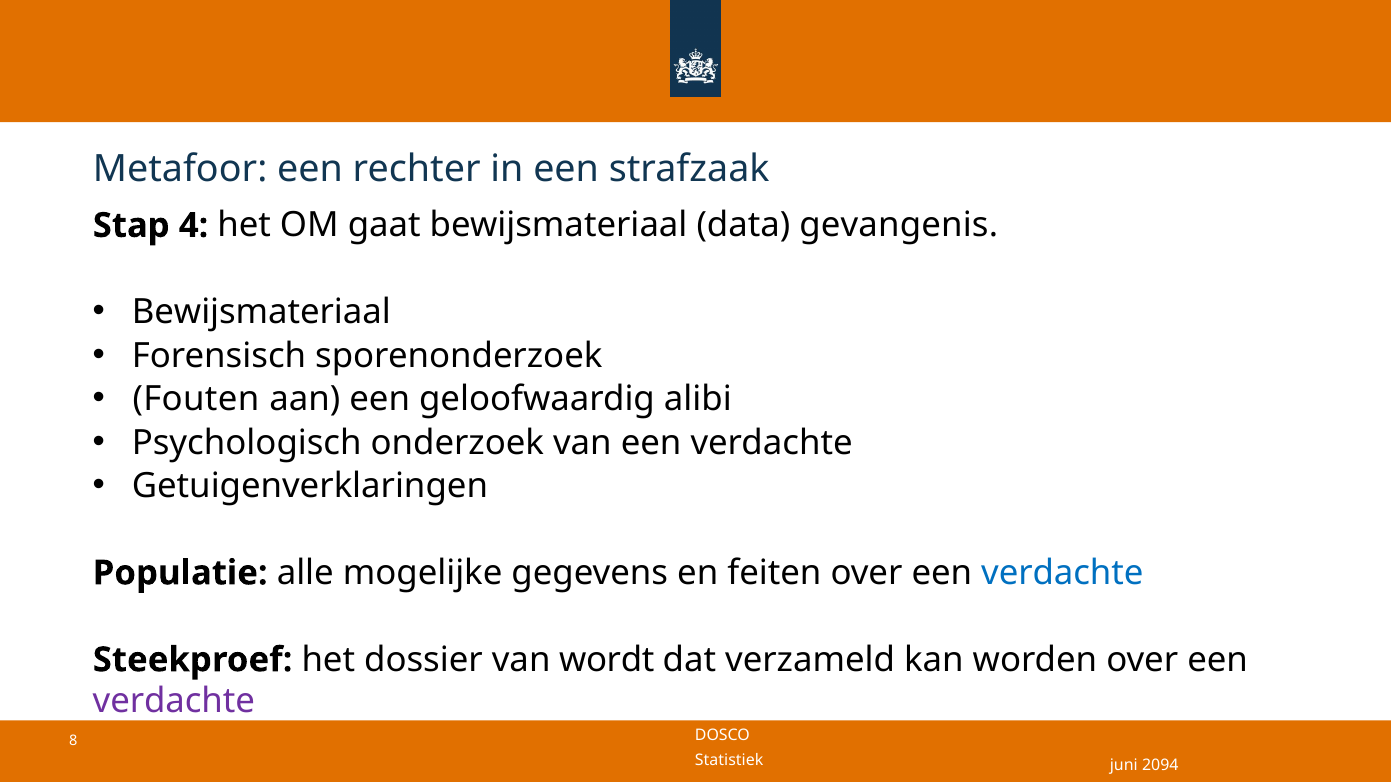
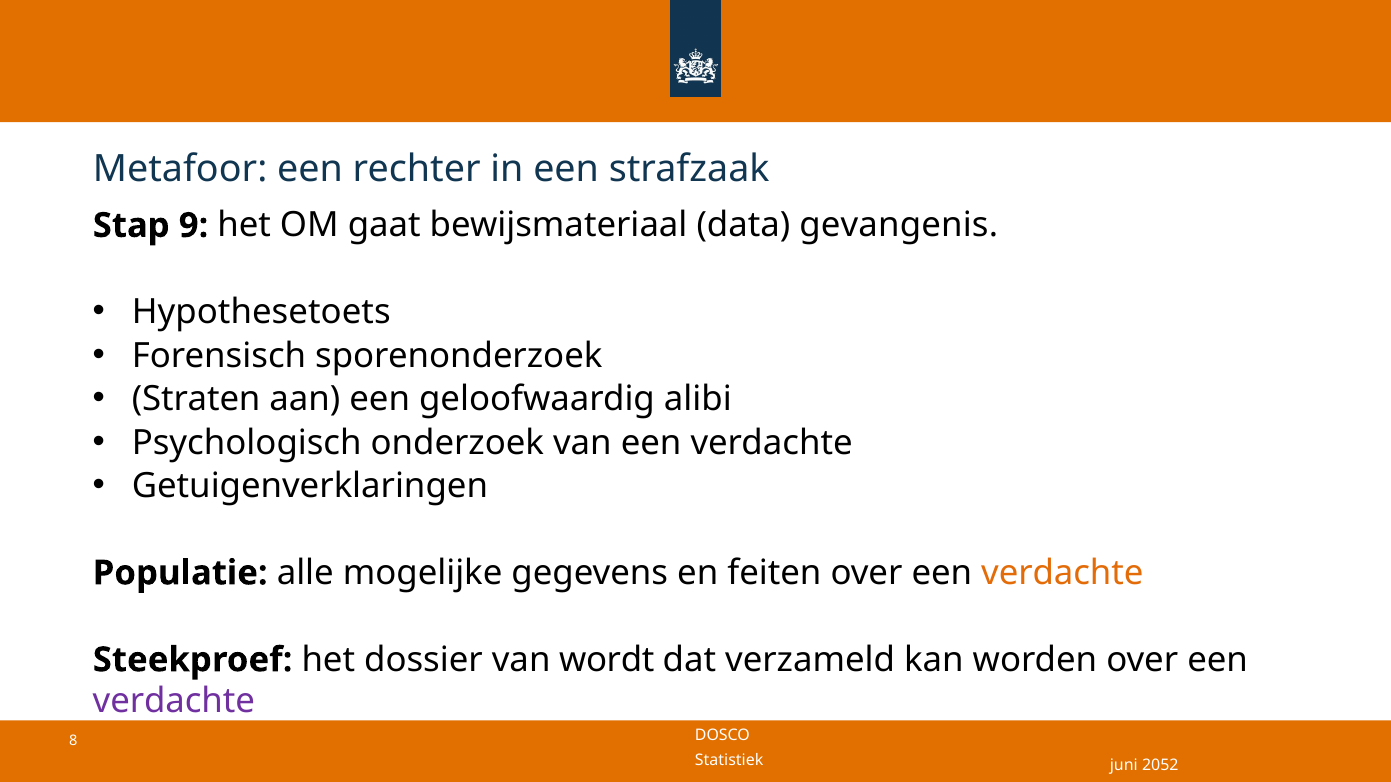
4: 4 -> 9
Bewijsmateriaal at (261, 313): Bewijsmateriaal -> Hypothesetoets
Fouten: Fouten -> Straten
verdachte at (1062, 573) colour: blue -> orange
2094: 2094 -> 2052
